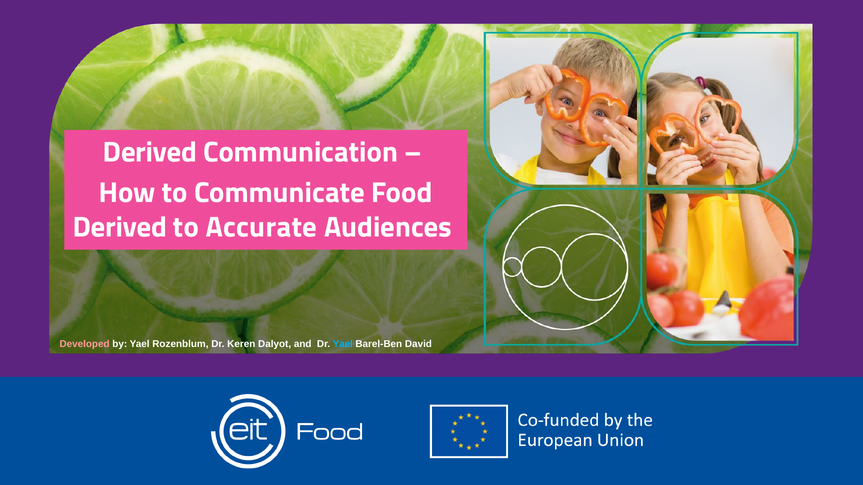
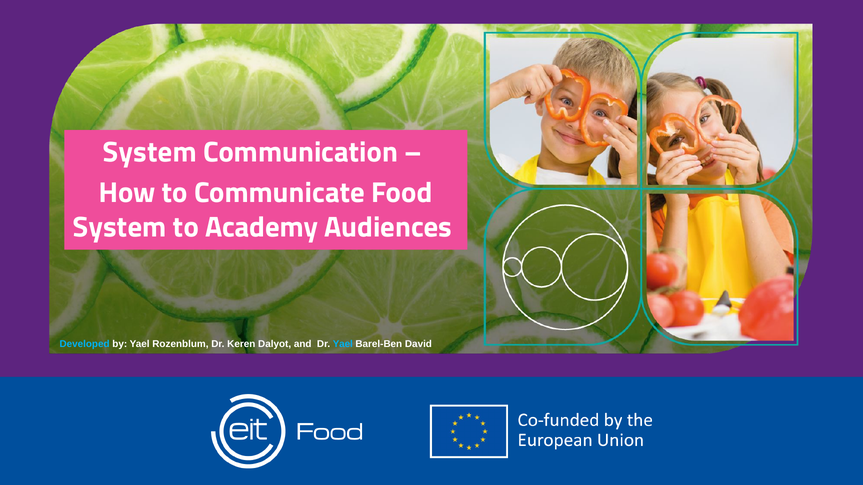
Derived at (150, 153): Derived -> System
Derived at (120, 227): Derived -> System
Accurate: Accurate -> Academy
Developed colour: pink -> light blue
